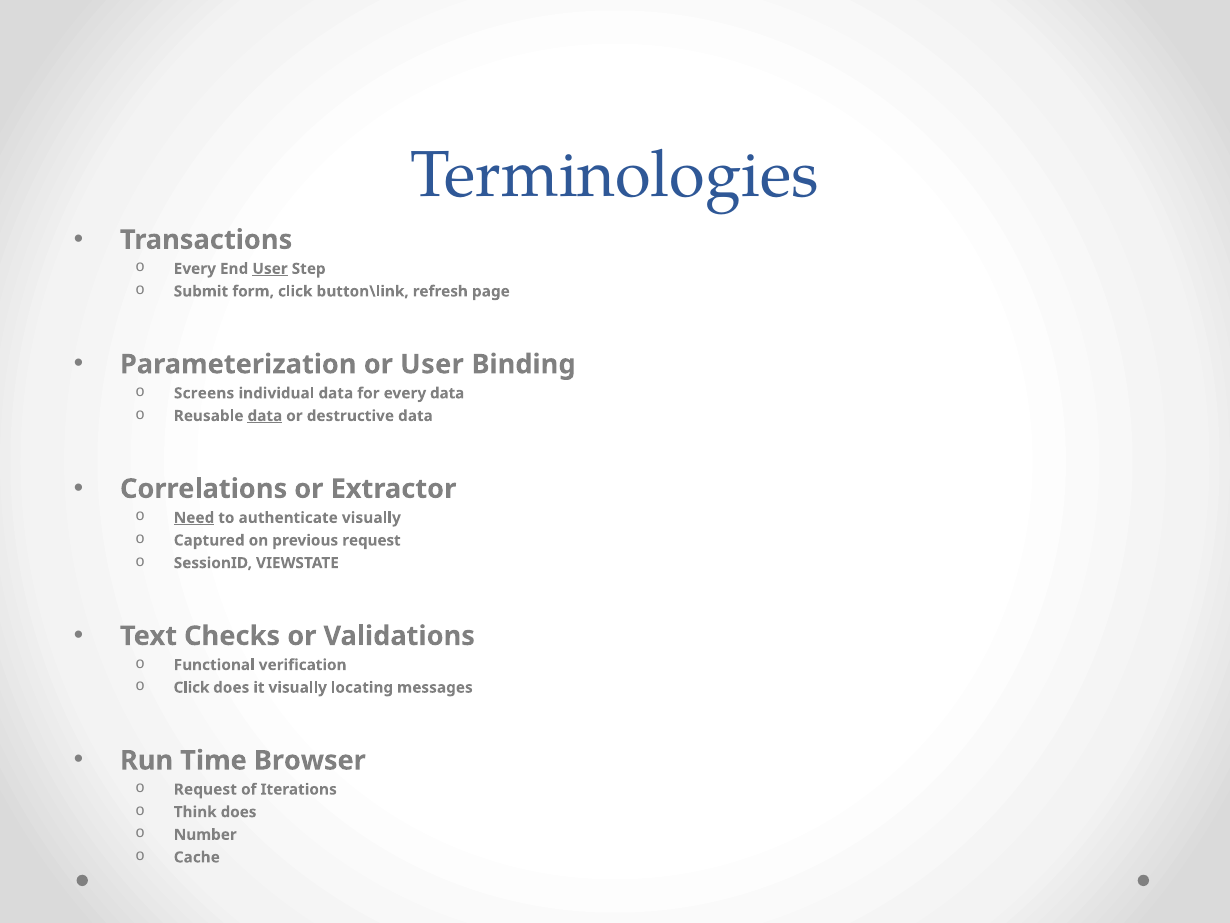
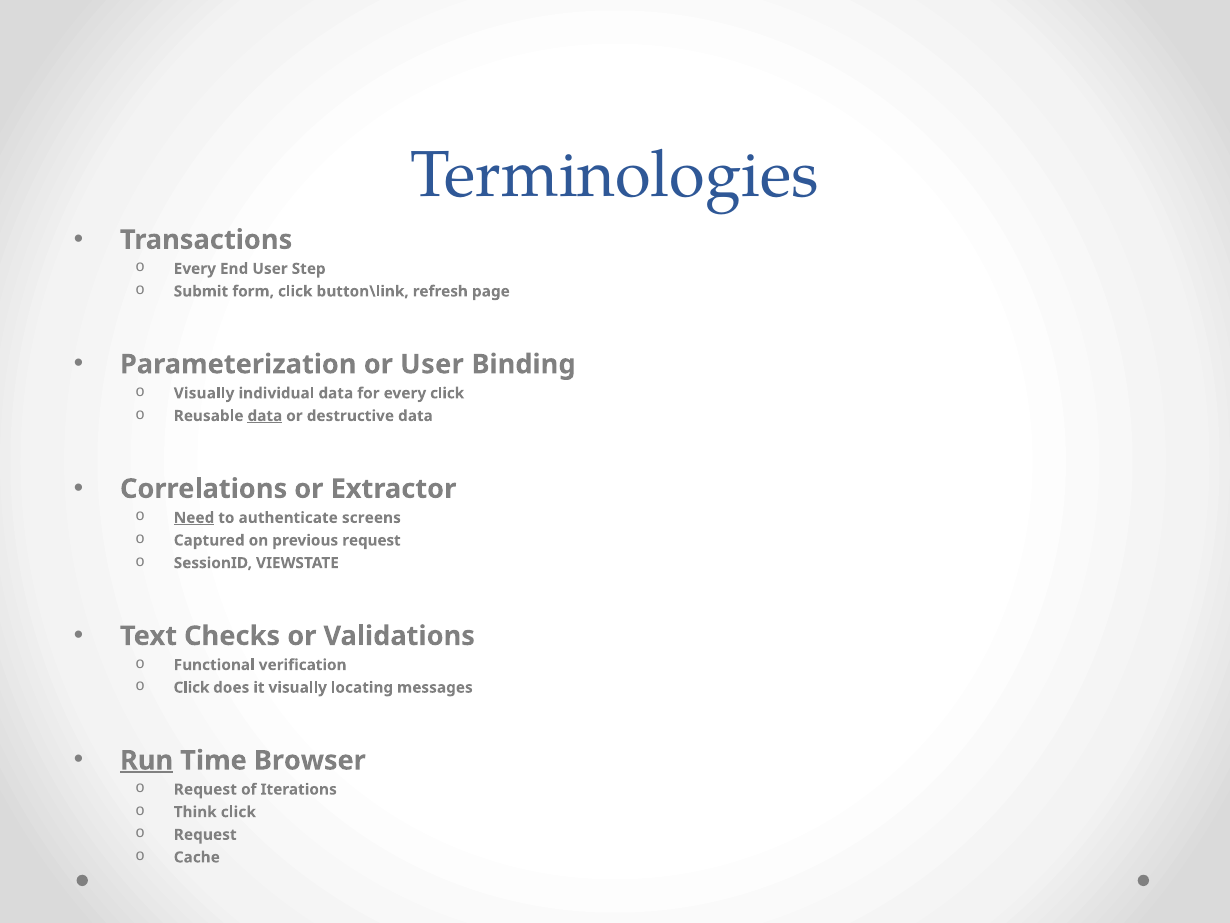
User at (270, 269) underline: present -> none
Screens at (204, 393): Screens -> Visually
every data: data -> click
authenticate visually: visually -> screens
Run underline: none -> present
Think does: does -> click
Number at (205, 834): Number -> Request
